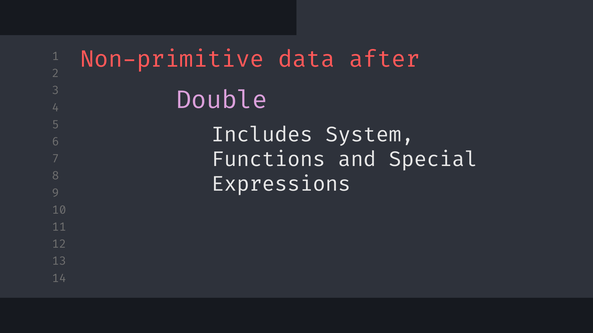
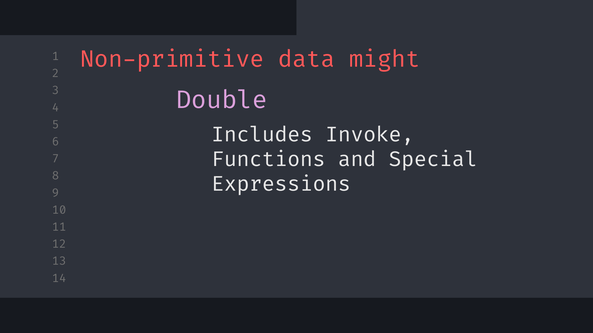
after: after -> might
System: System -> Invoke
